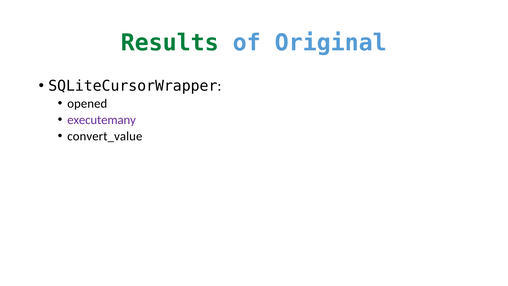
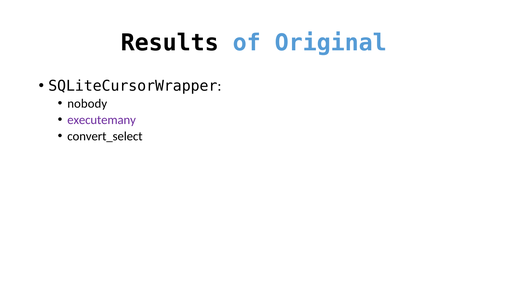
Results colour: green -> black
opened: opened -> nobody
convert_value: convert_value -> convert_select
